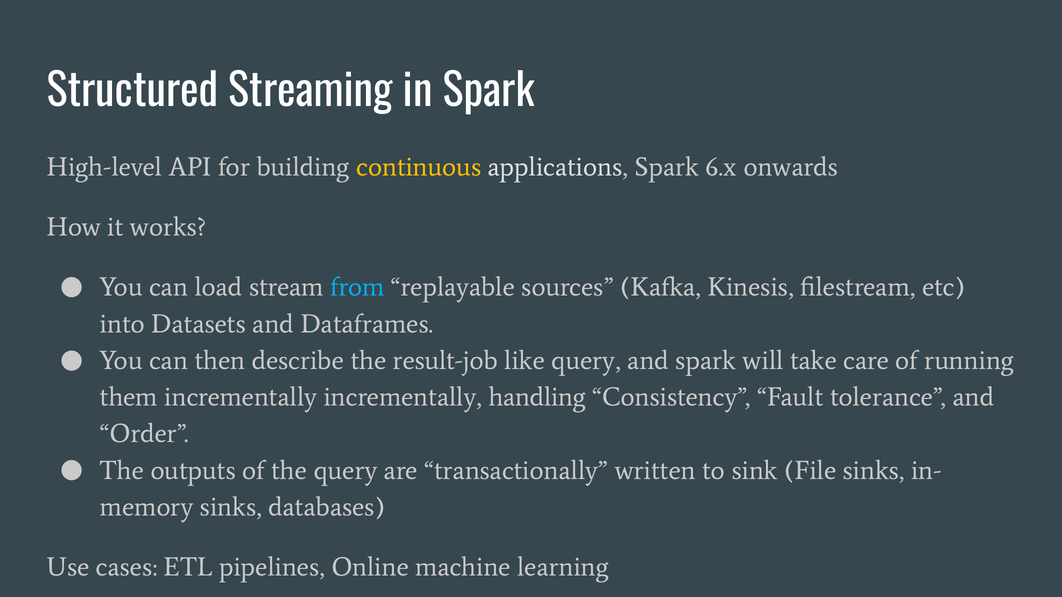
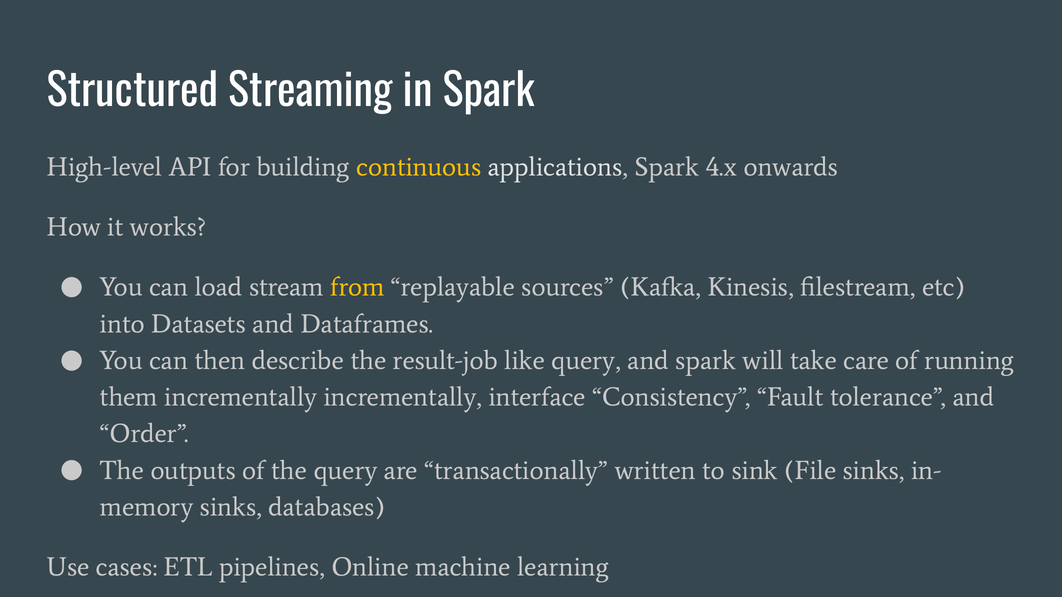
6.x: 6.x -> 4.x
from colour: light blue -> yellow
handling: handling -> interface
